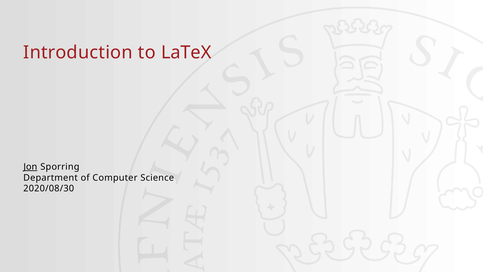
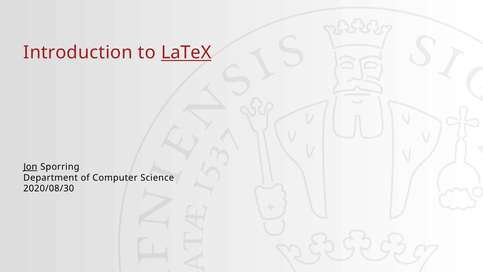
LaTeX underline: none -> present
